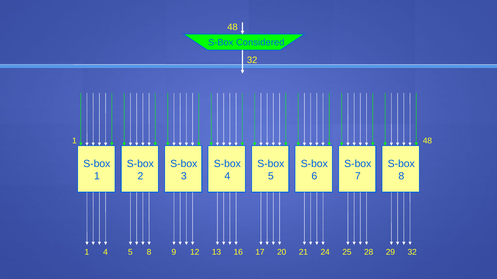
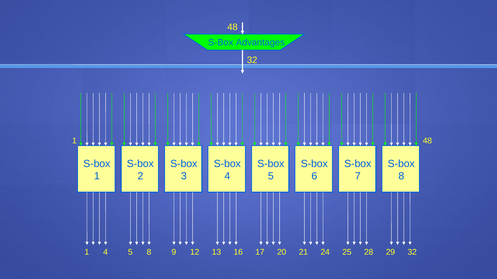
Considered: Considered -> Advantages
